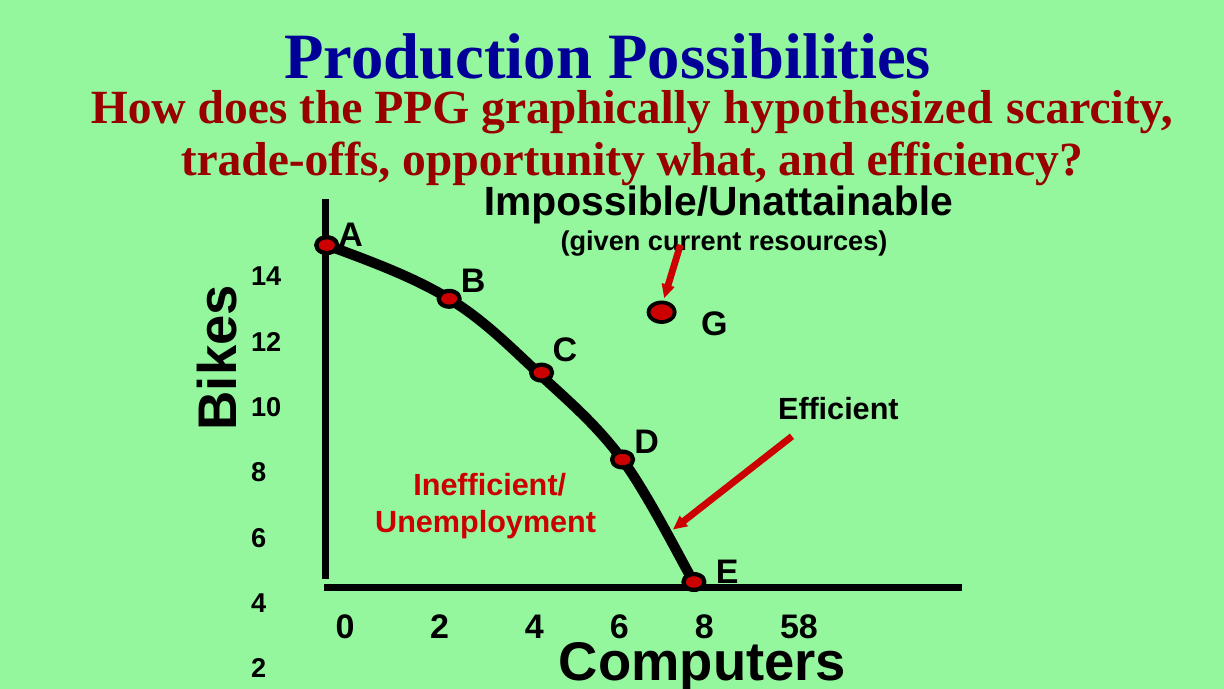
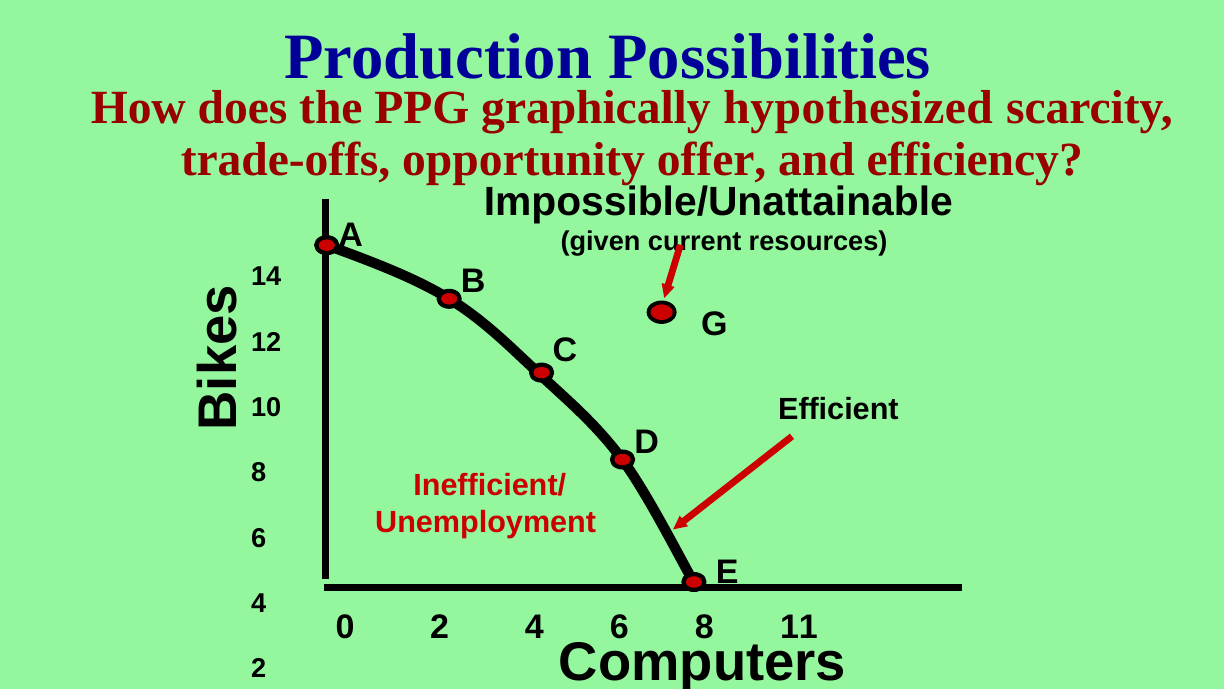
what: what -> offer
58: 58 -> 11
